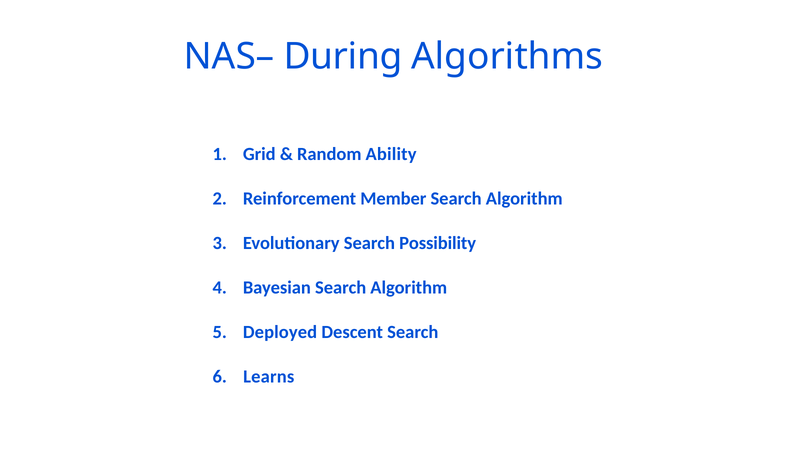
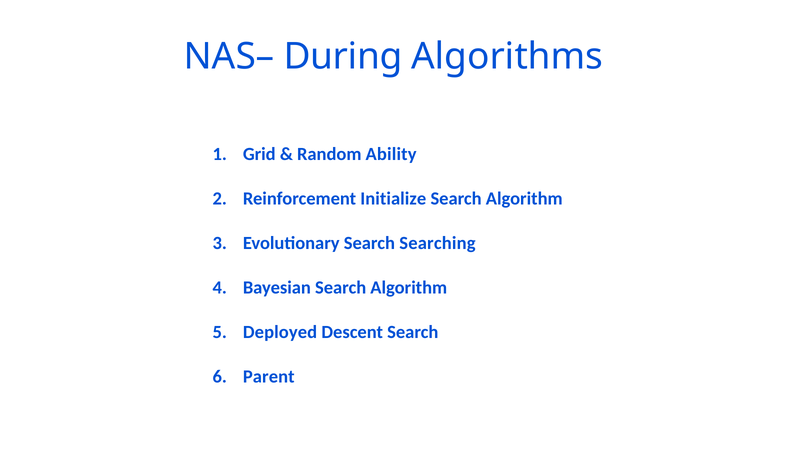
Member: Member -> Initialize
Possibility: Possibility -> Searching
Learns: Learns -> Parent
